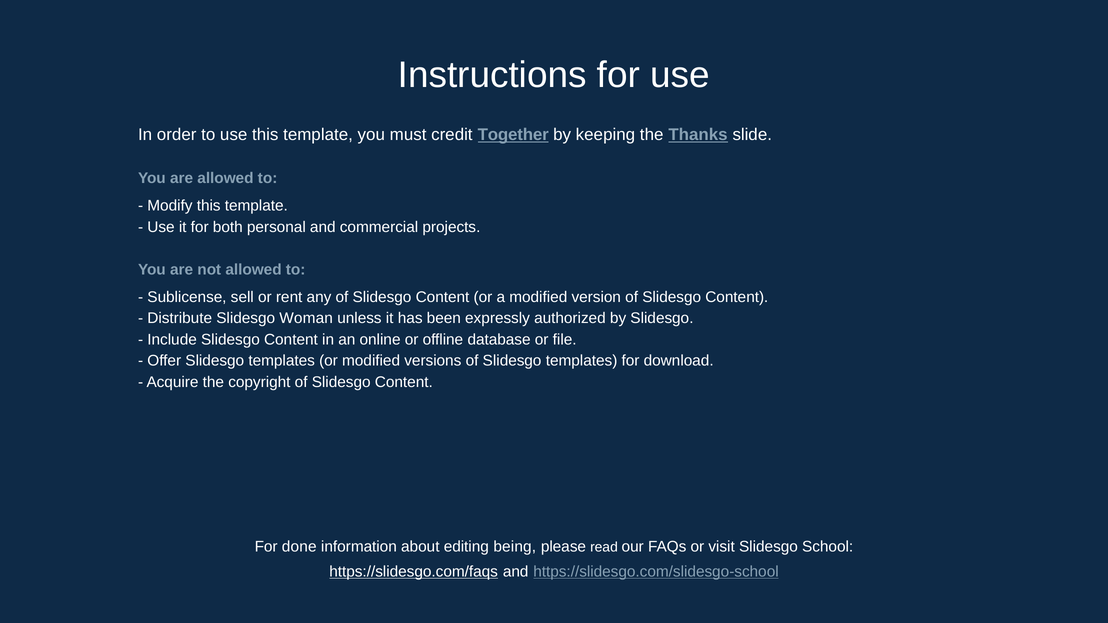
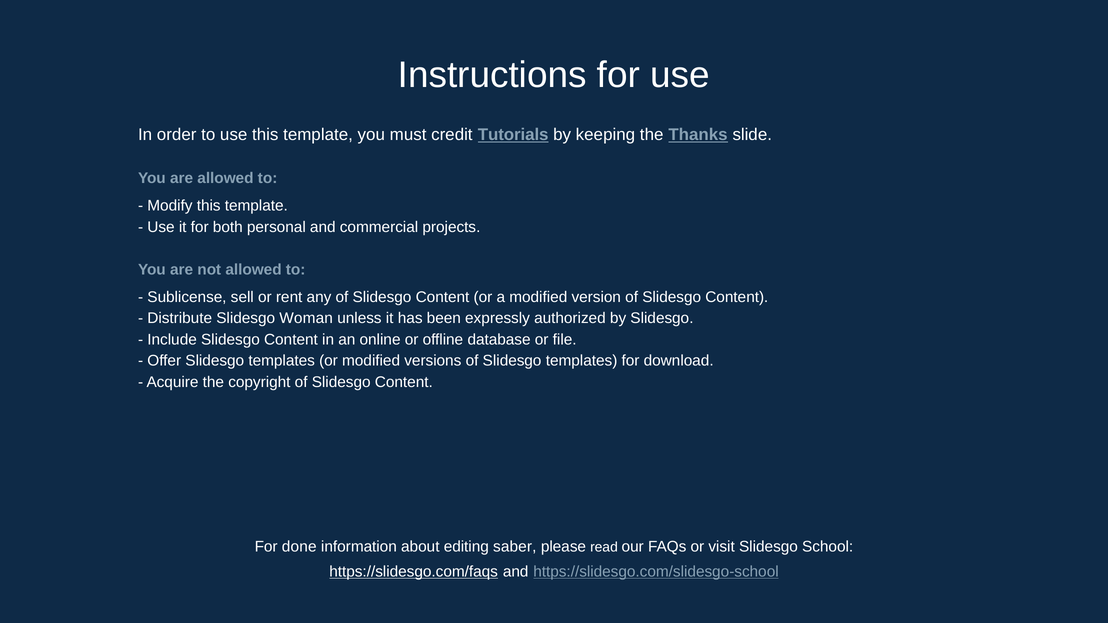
Together: Together -> Tutorials
being: being -> saber
